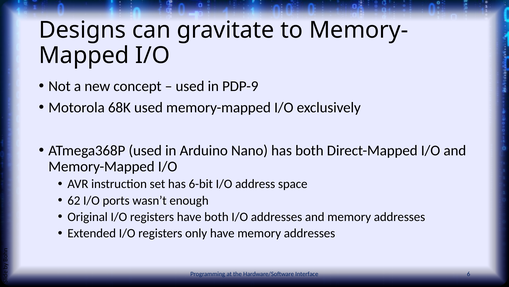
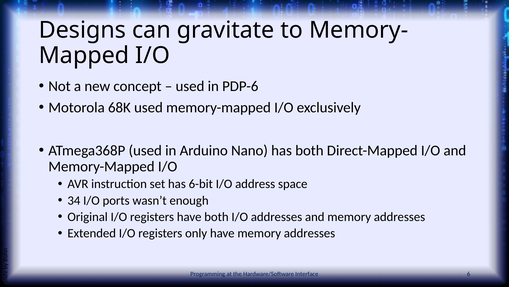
PDP-9: PDP-9 -> PDP-6
62: 62 -> 34
